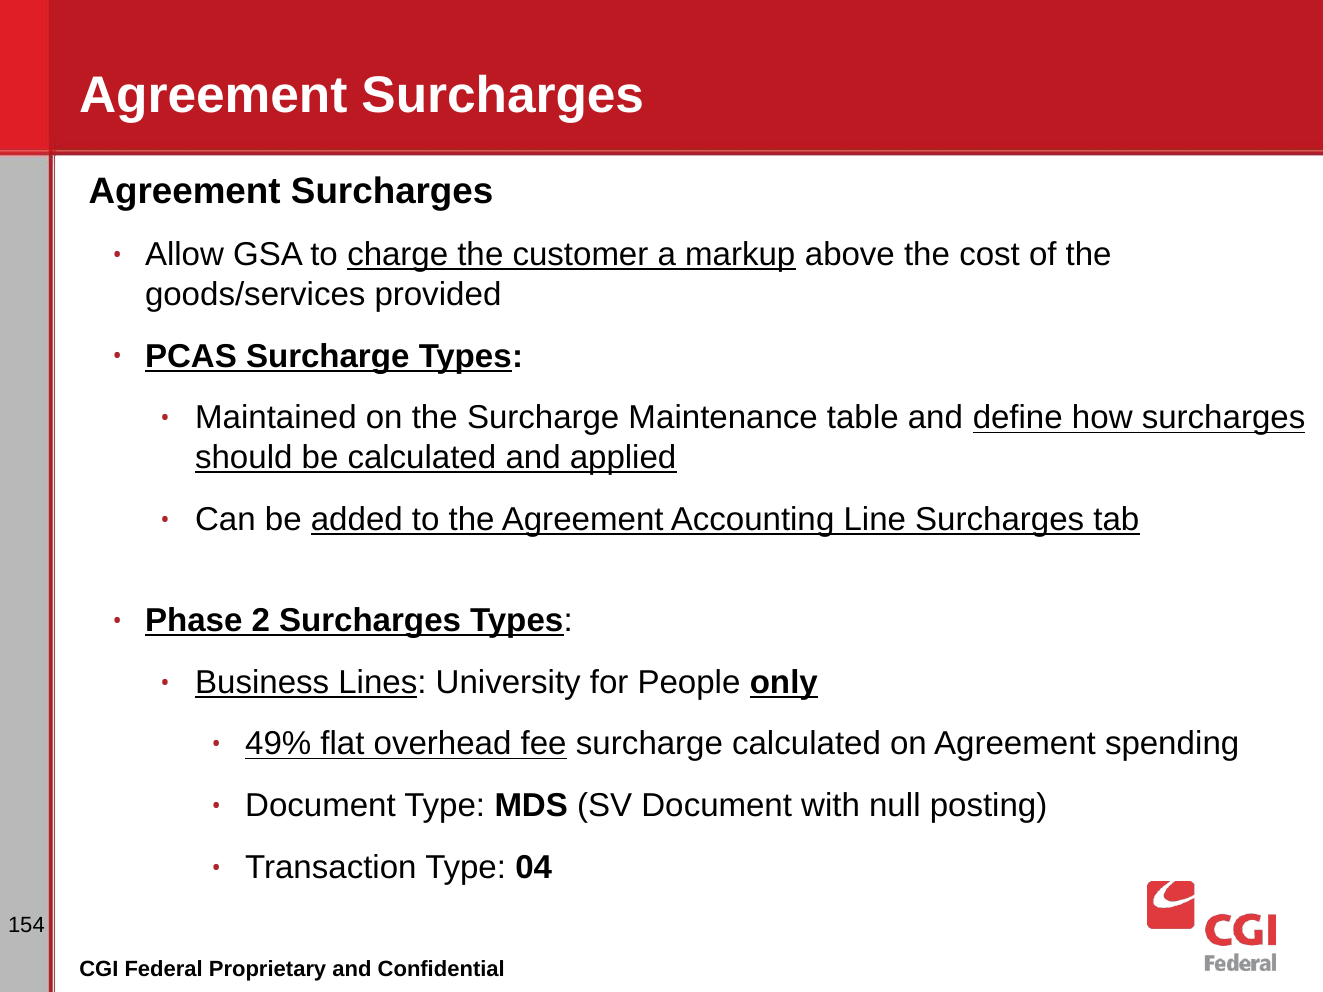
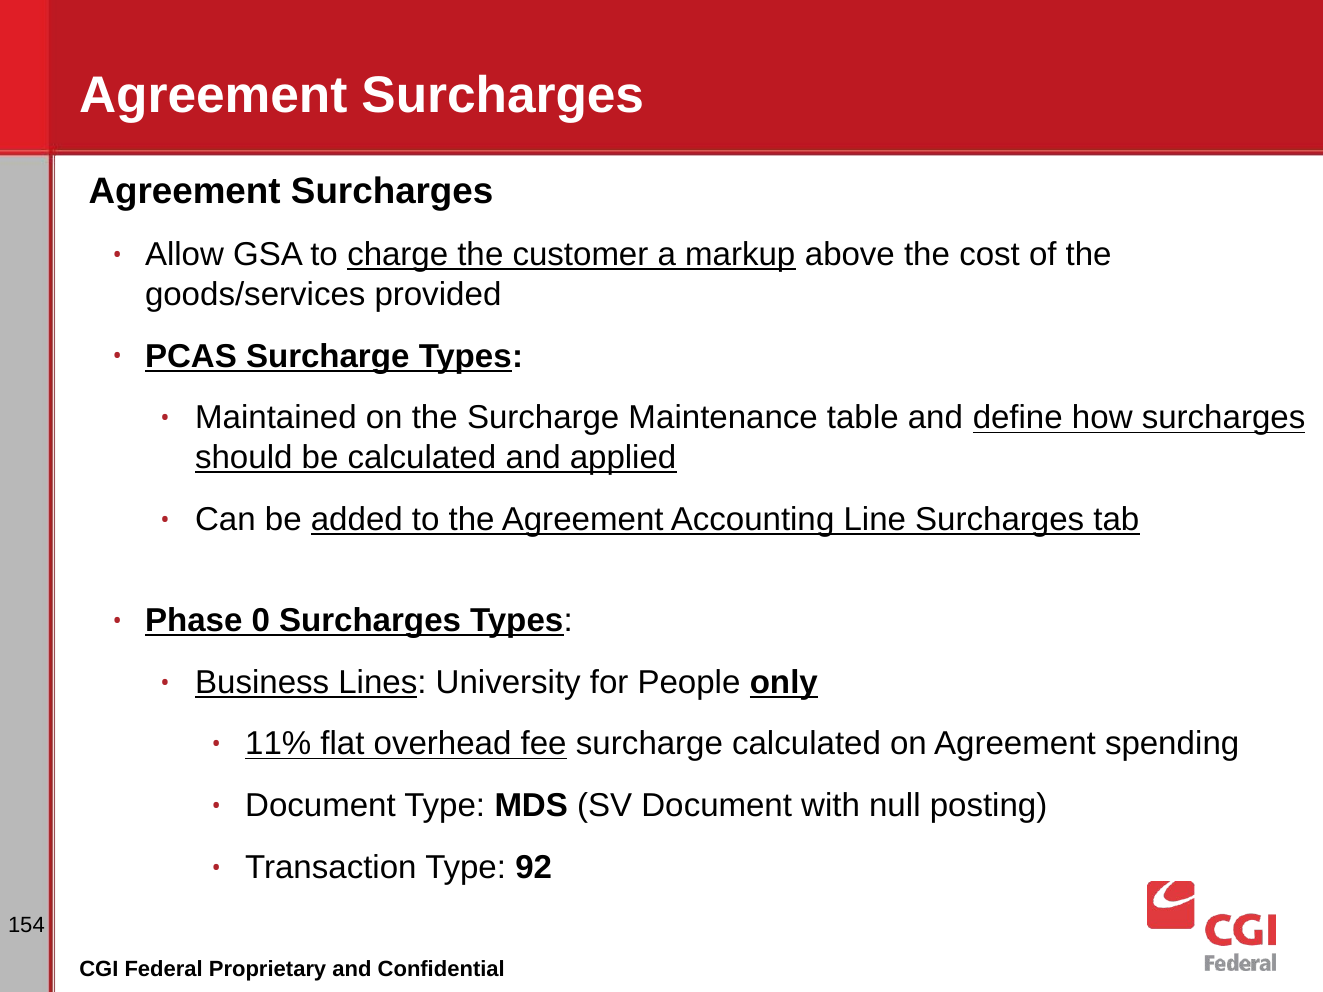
2: 2 -> 0
49%: 49% -> 11%
04: 04 -> 92
